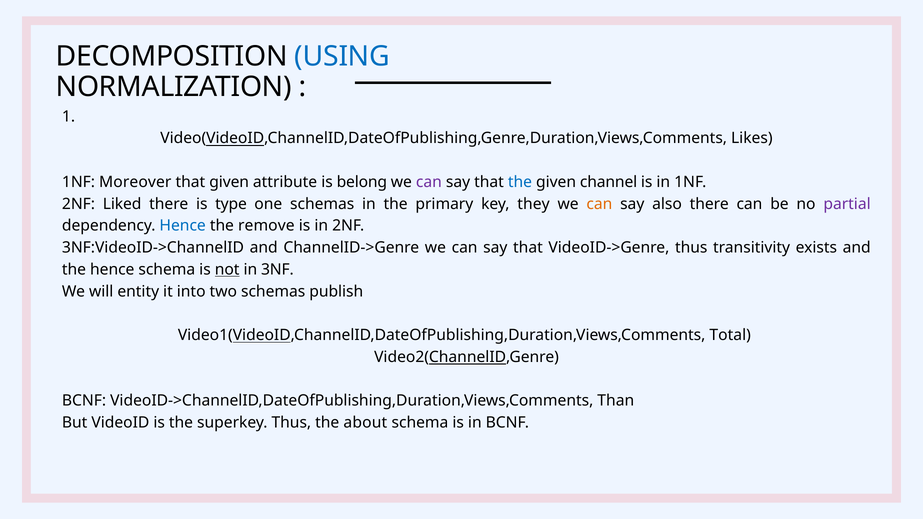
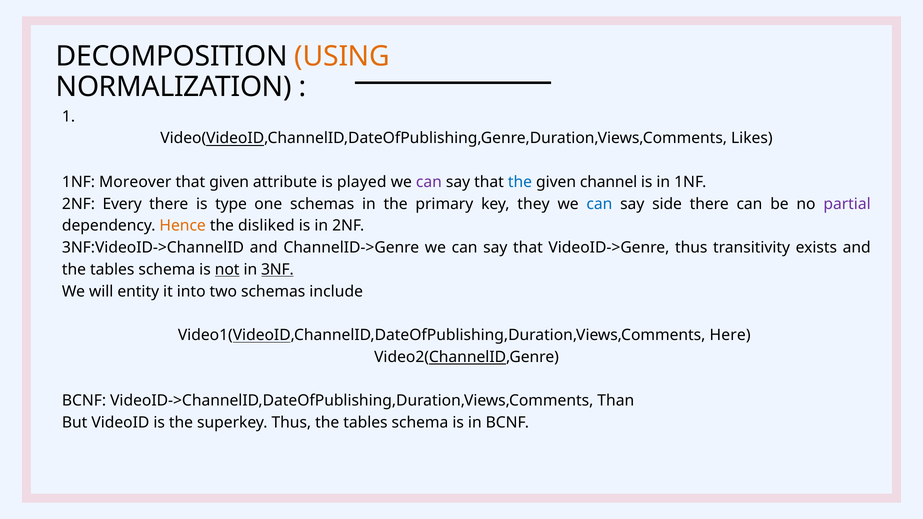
USING colour: blue -> orange
belong: belong -> played
Liked: Liked -> Every
can at (599, 204) colour: orange -> blue
also: also -> side
Hence at (183, 226) colour: blue -> orange
remove: remove -> disliked
hence at (112, 270): hence -> tables
3NF underline: none -> present
publish: publish -> include
Total: Total -> Here
Thus the about: about -> tables
